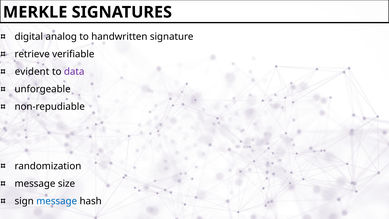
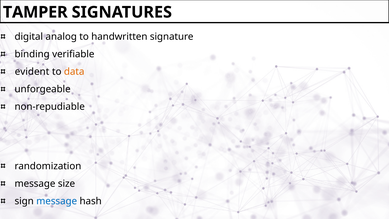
MERKLE: MERKLE -> TAMPER
retrieve: retrieve -> binding
data colour: purple -> orange
